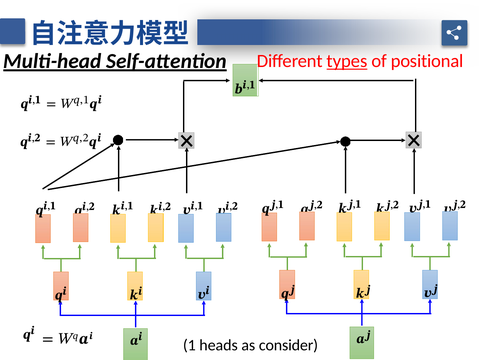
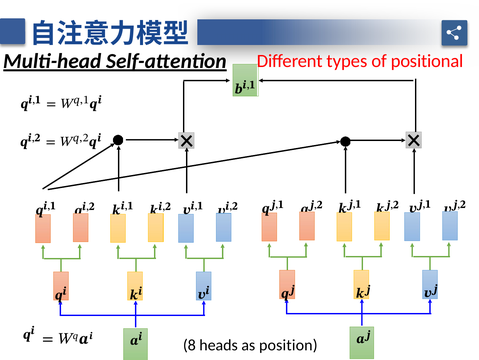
types underline: present -> none
1: 1 -> 8
consider: consider -> position
